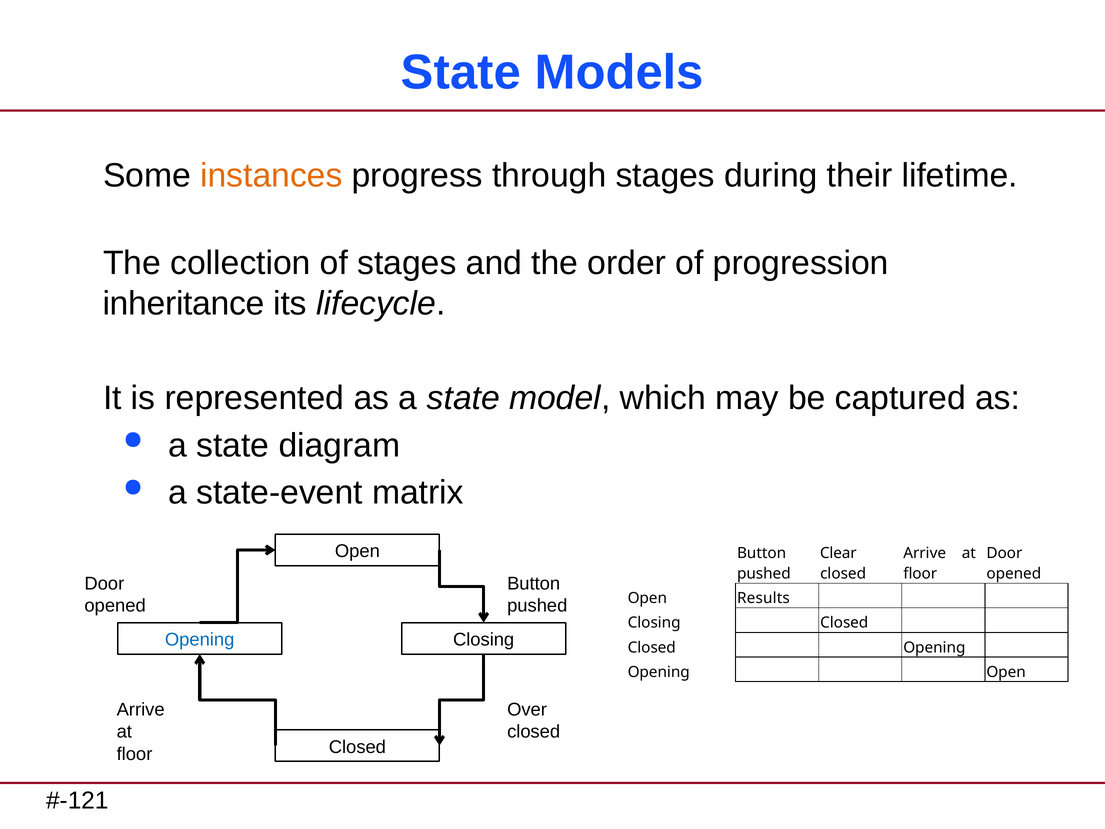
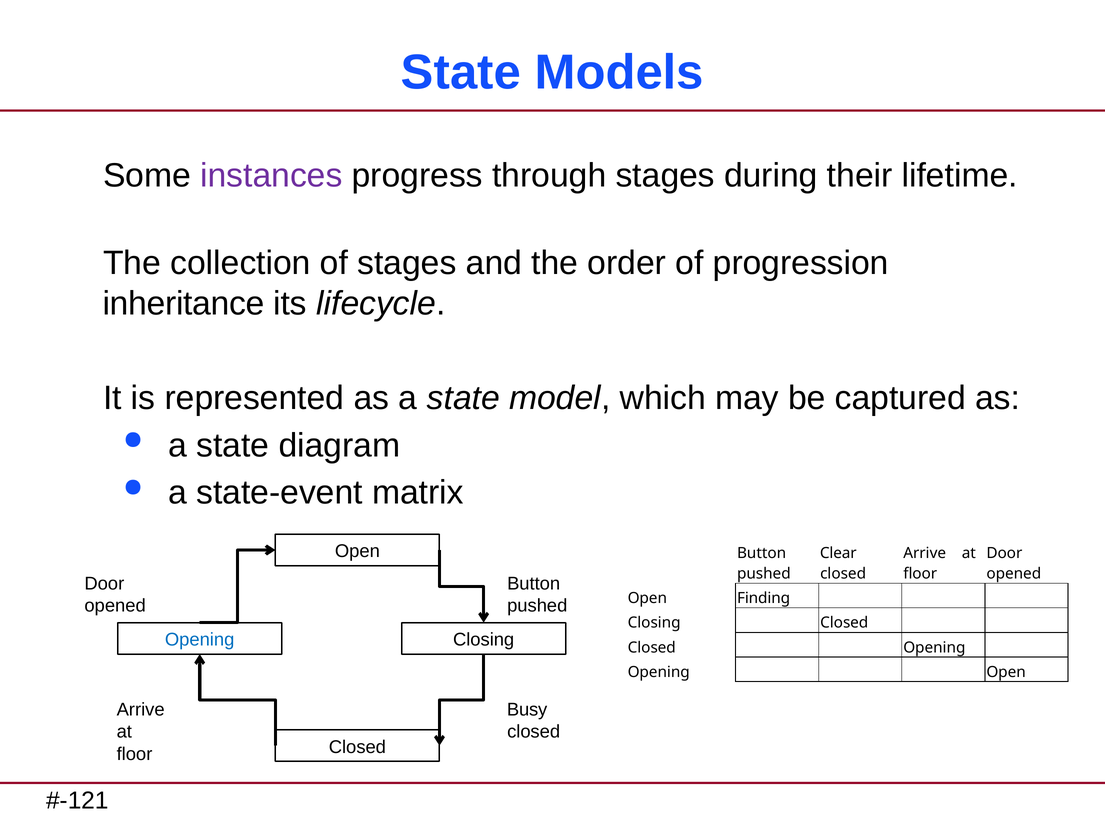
instances colour: orange -> purple
Results: Results -> Finding
Over: Over -> Busy
